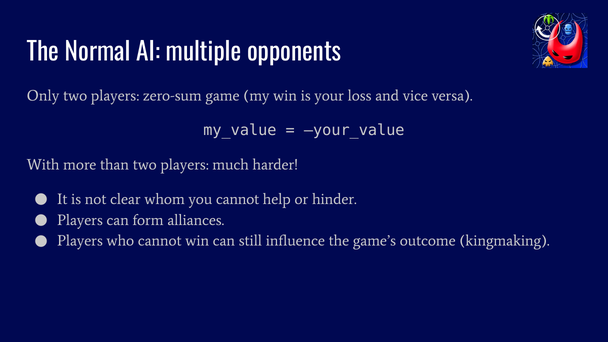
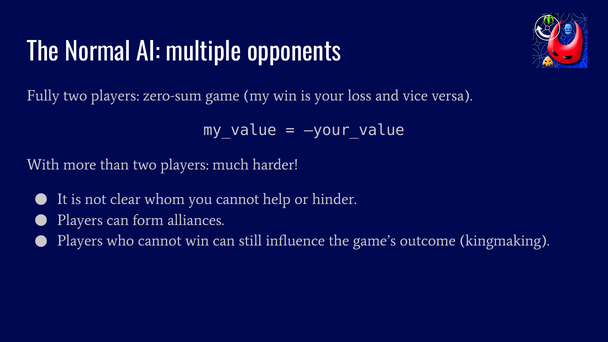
Only: Only -> Fully
